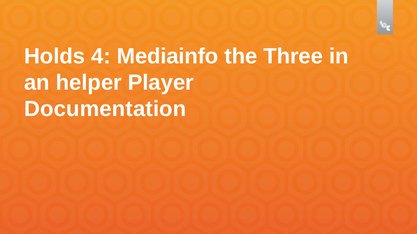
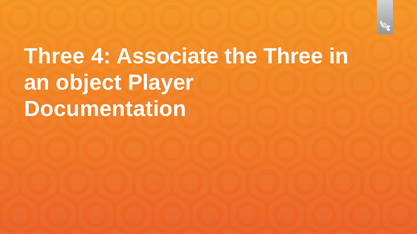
Holds at (55, 56): Holds -> Three
Mediainfo: Mediainfo -> Associate
helper: helper -> object
